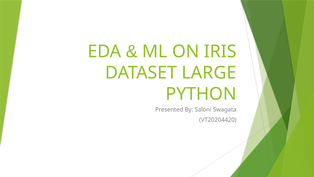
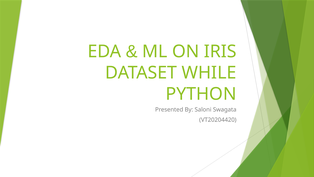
LARGE: LARGE -> WHILE
